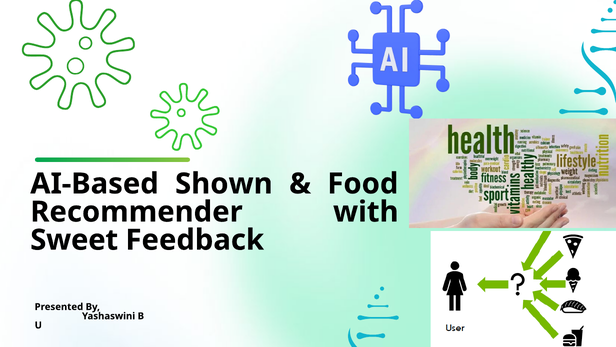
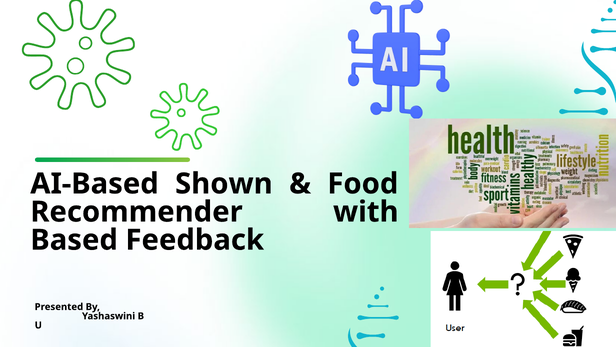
Sweet: Sweet -> Based
